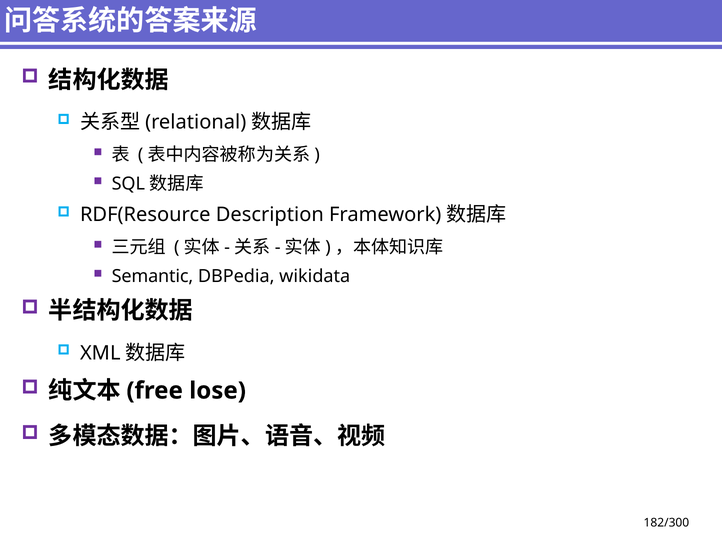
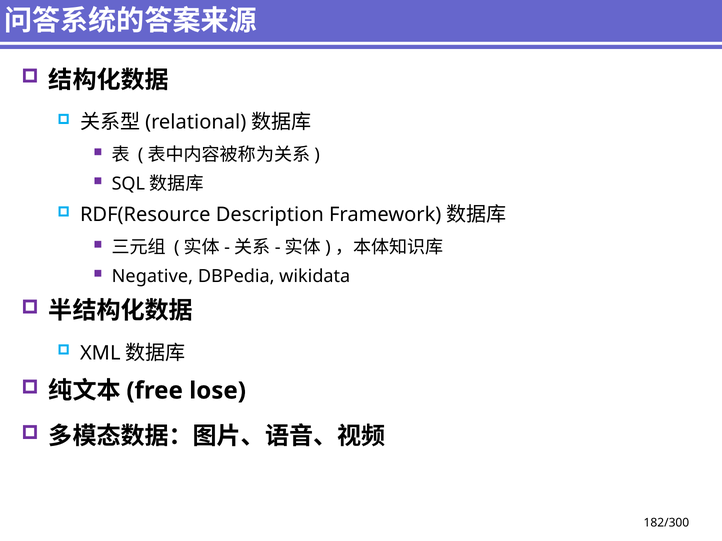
Semantic: Semantic -> Negative
